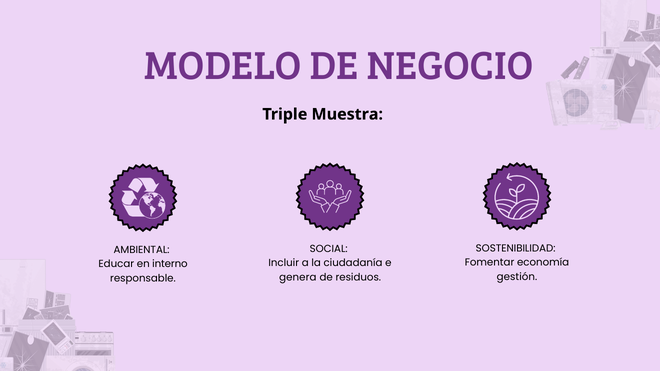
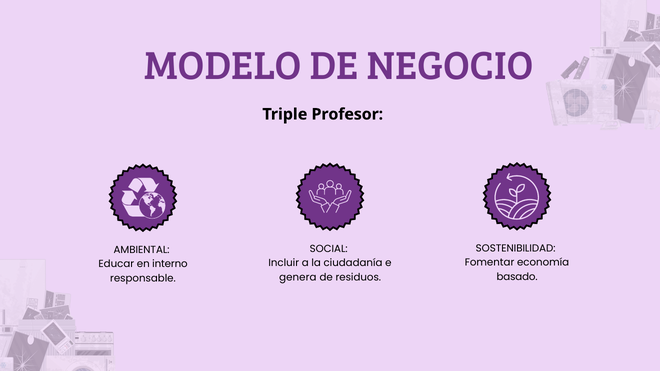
Muestra: Muestra -> Profesor
gestión: gestión -> basado
